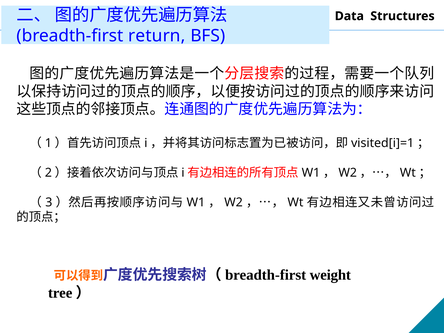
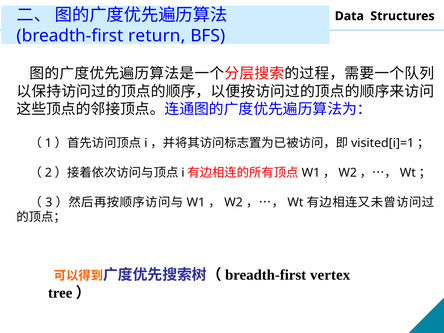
weight: weight -> vertex
